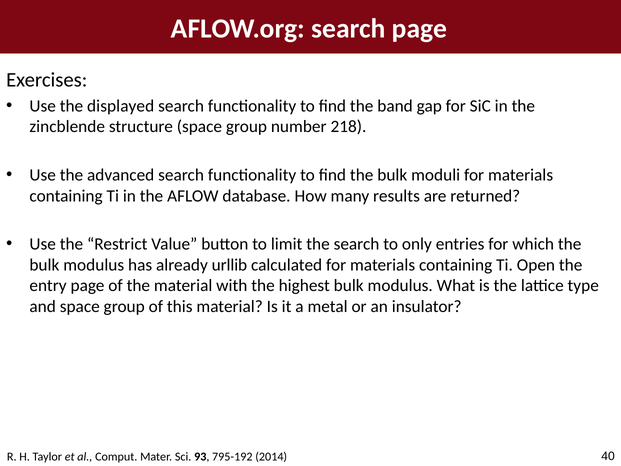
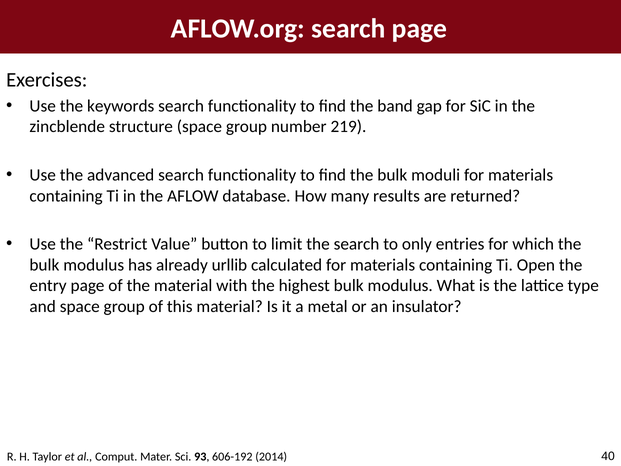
displayed: displayed -> keywords
218: 218 -> 219
795-192: 795-192 -> 606-192
